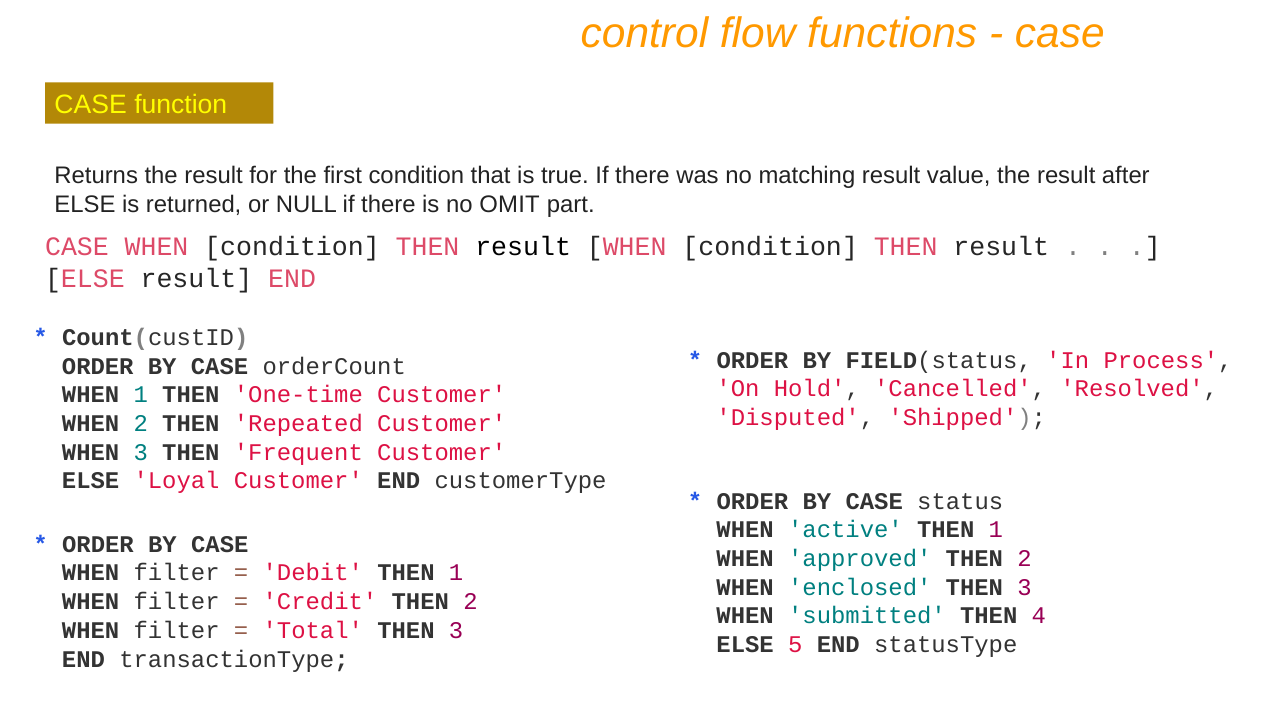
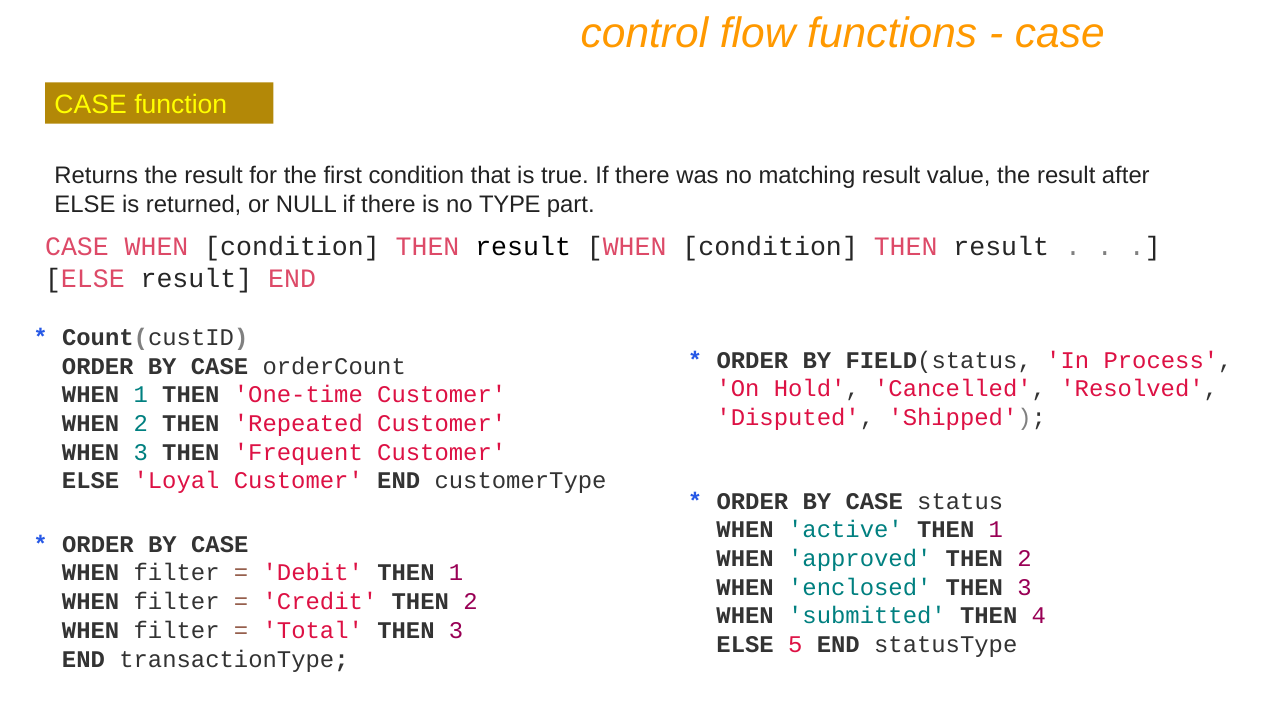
OMIT: OMIT -> TYPE
